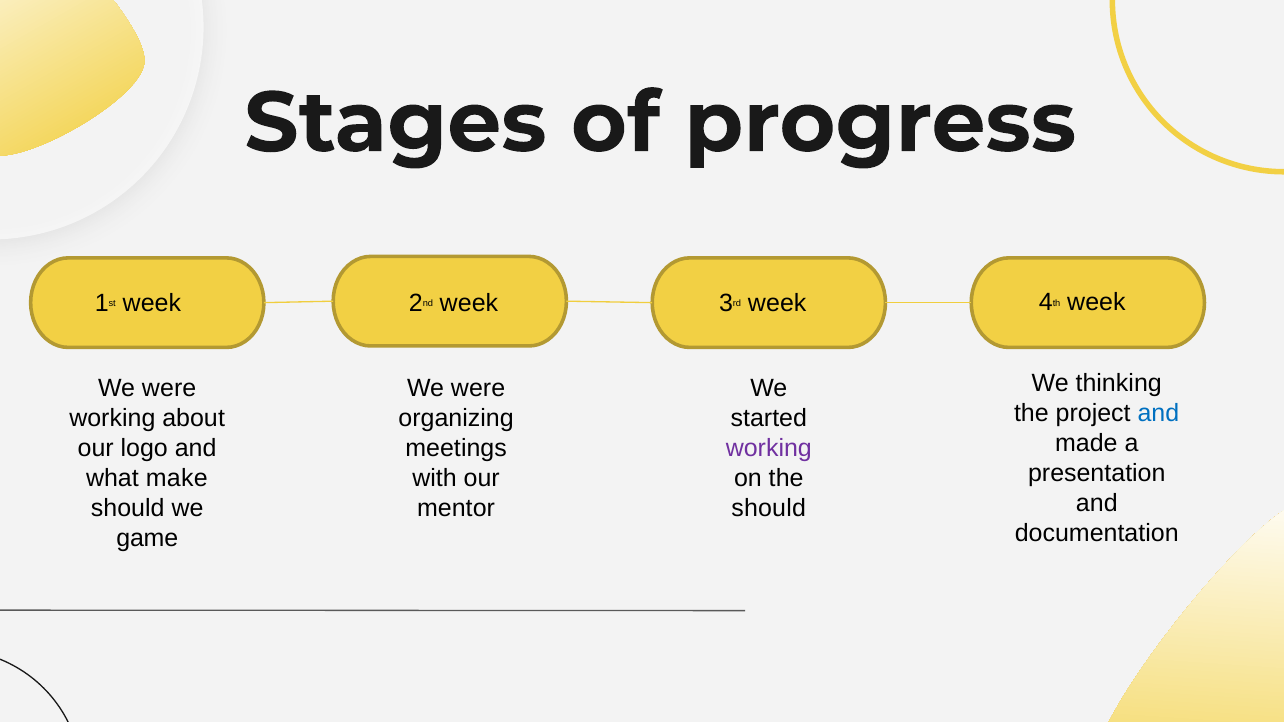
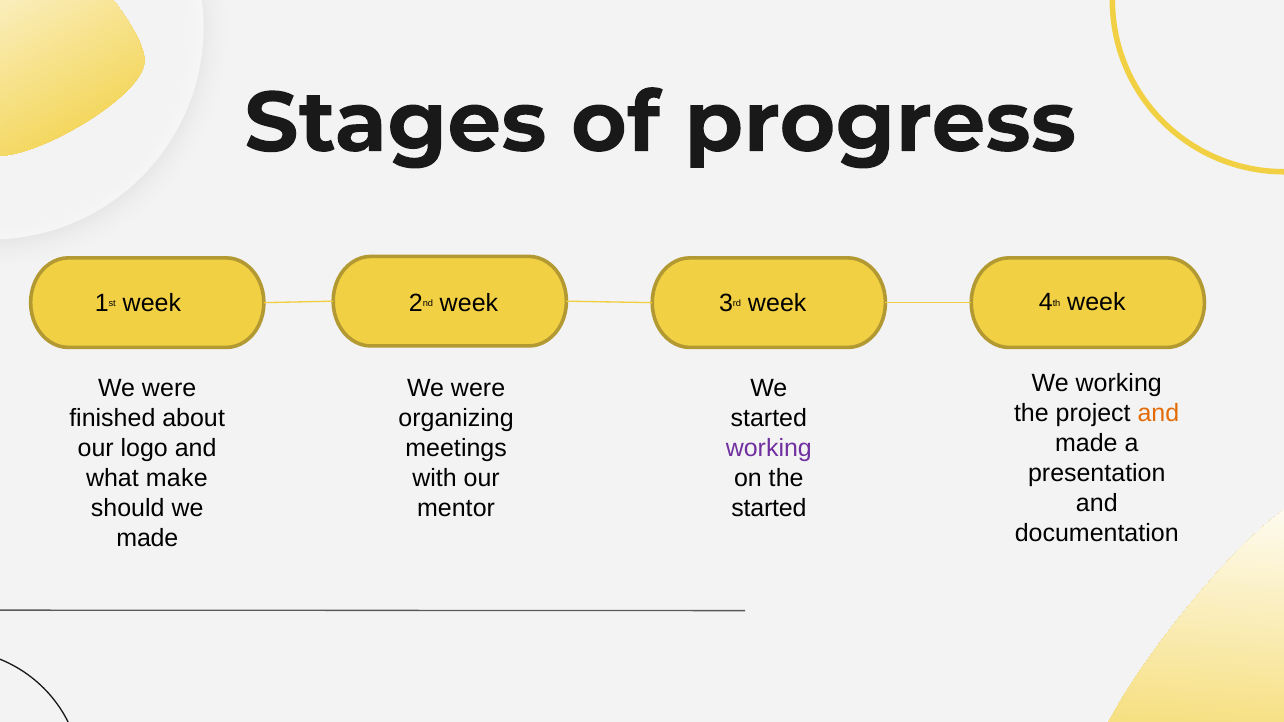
We thinking: thinking -> working
and at (1158, 414) colour: blue -> orange
working at (112, 418): working -> finished
should at (769, 509): should -> started
game at (147, 538): game -> made
